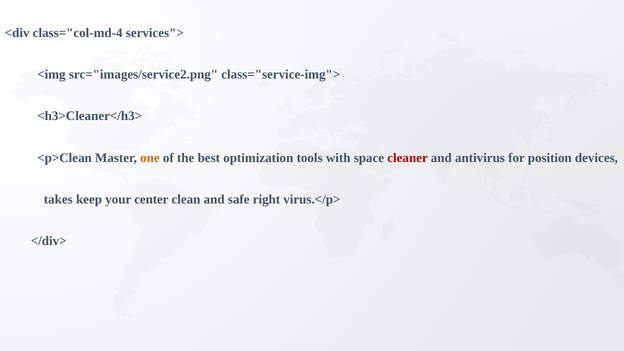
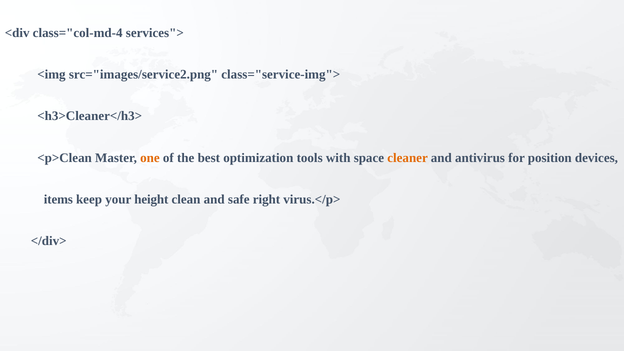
cleaner colour: red -> orange
takes: takes -> items
center: center -> height
